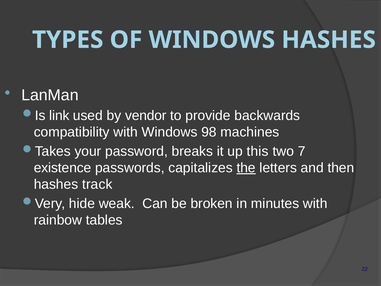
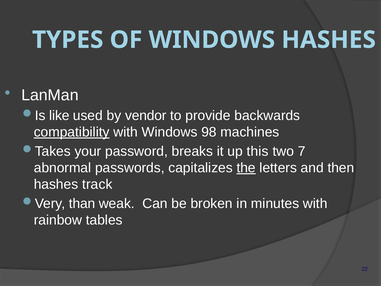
link: link -> like
compatibility underline: none -> present
existence: existence -> abnormal
hide: hide -> than
